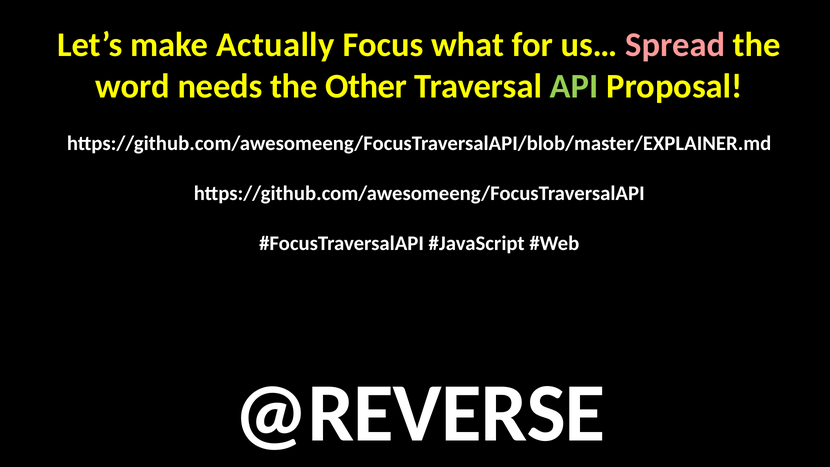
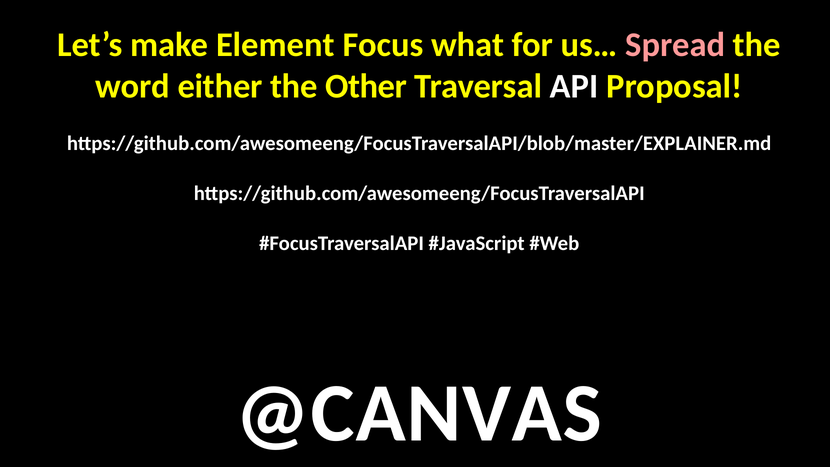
Actually: Actually -> Element
needs: needs -> either
API colour: light green -> white
@REVERSE: @REVERSE -> @CANVAS
